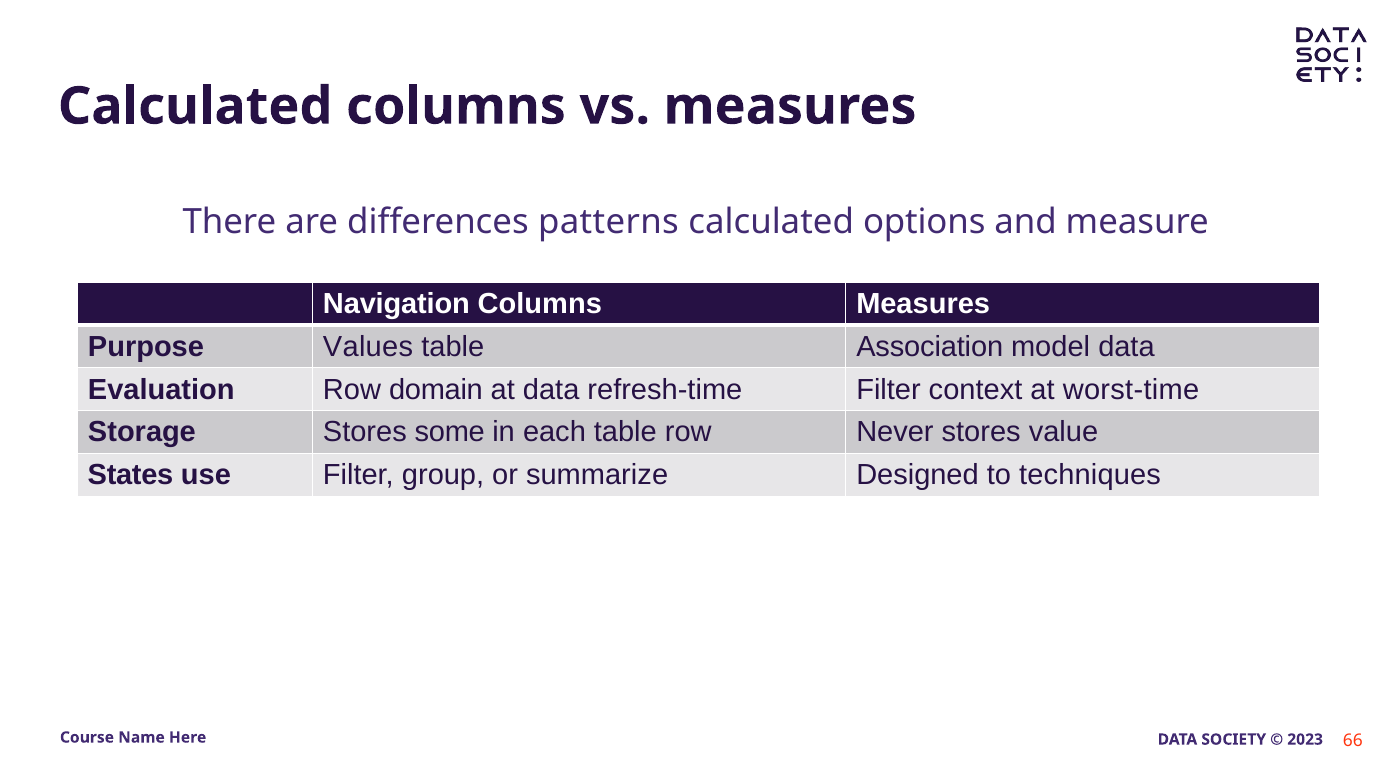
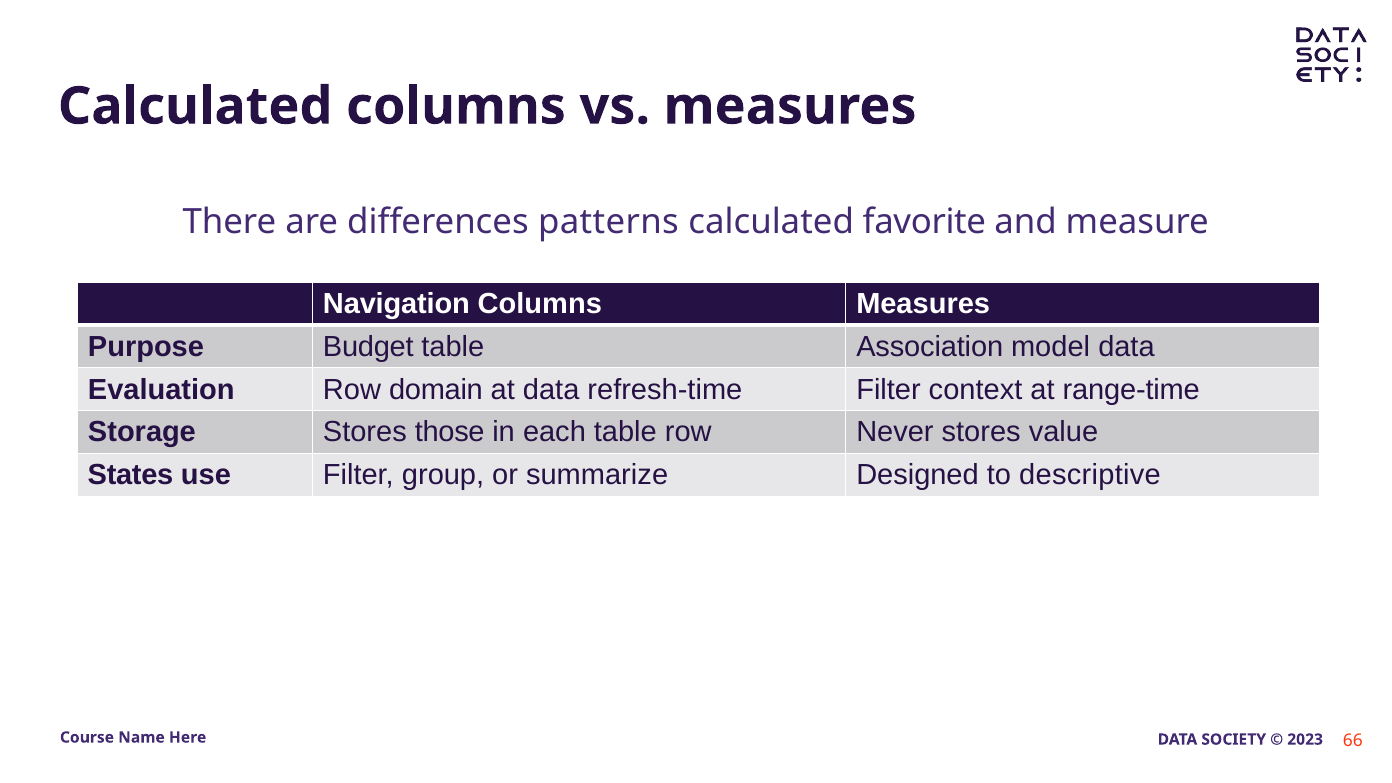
options: options -> favorite
Values: Values -> Budget
worst-time: worst-time -> range-time
some: some -> those
techniques: techniques -> descriptive
